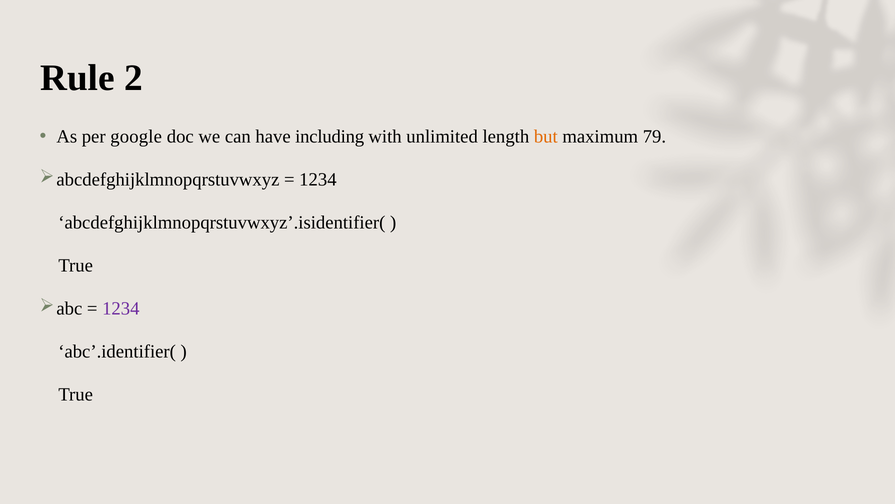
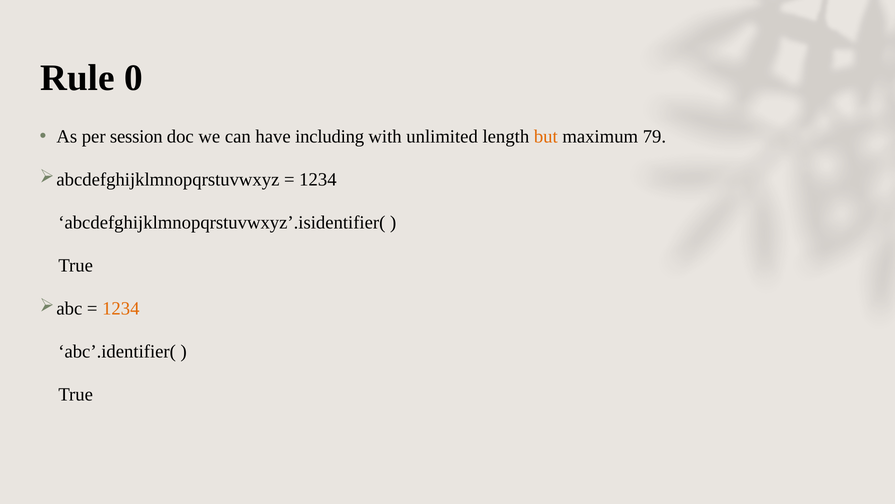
2: 2 -> 0
google: google -> session
1234 at (121, 308) colour: purple -> orange
